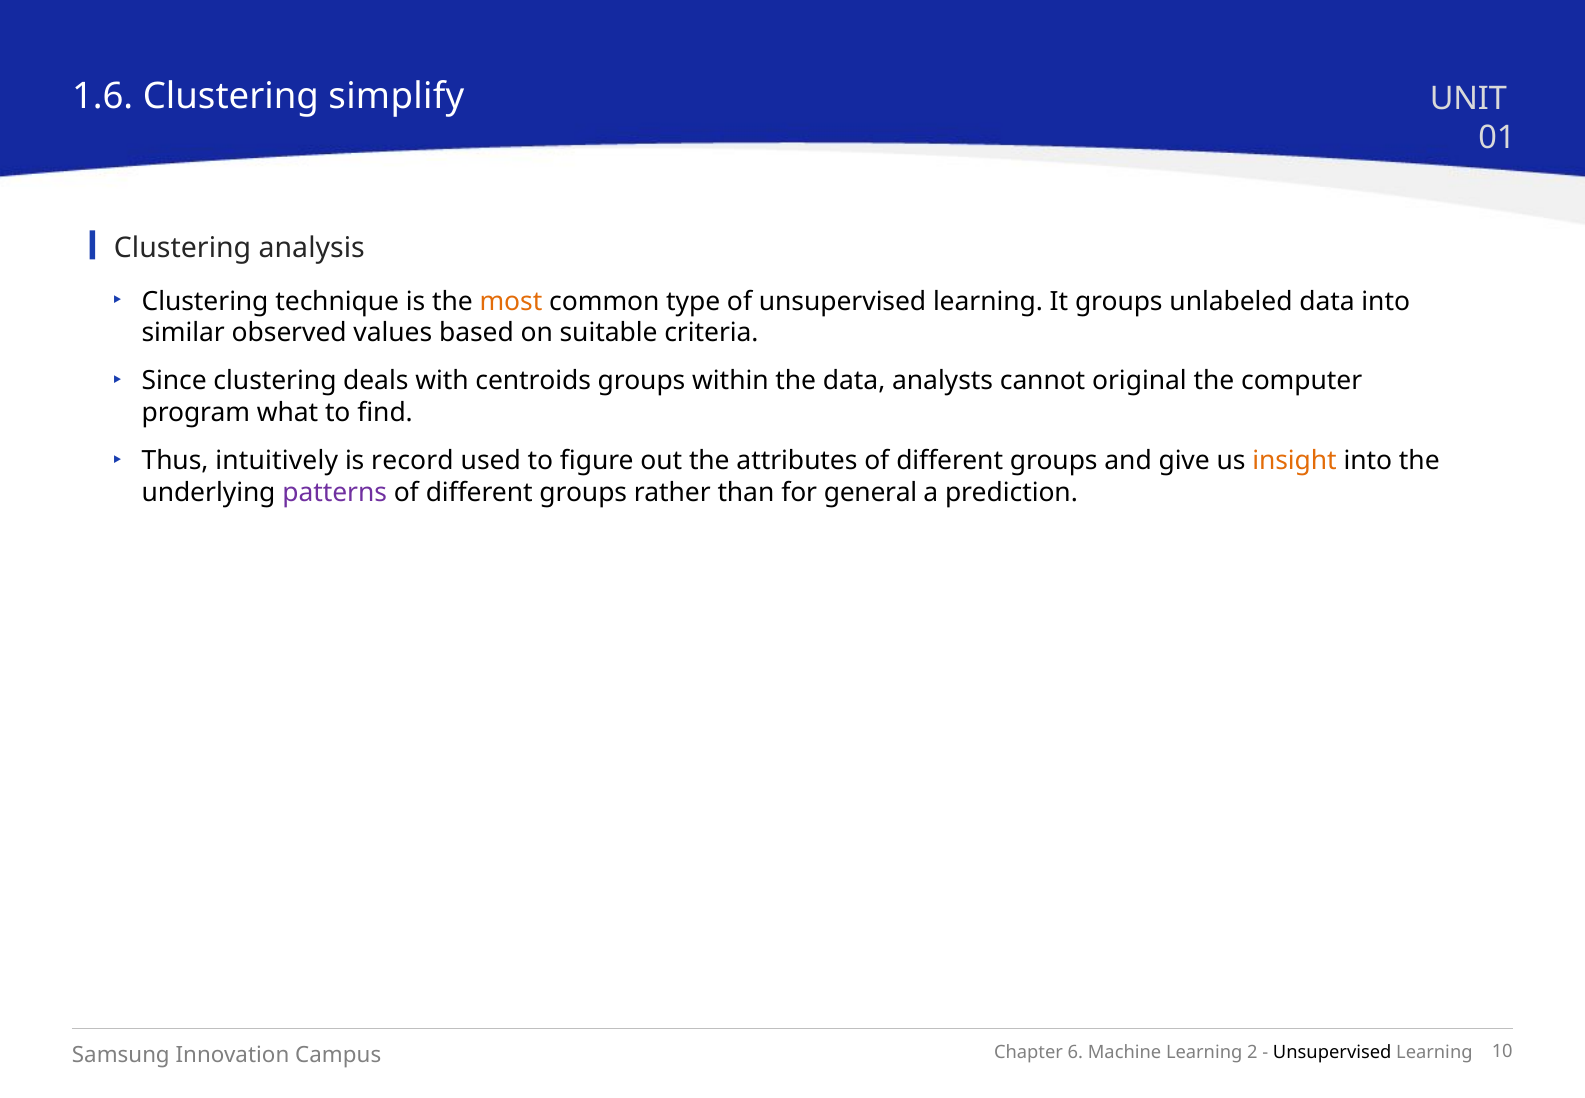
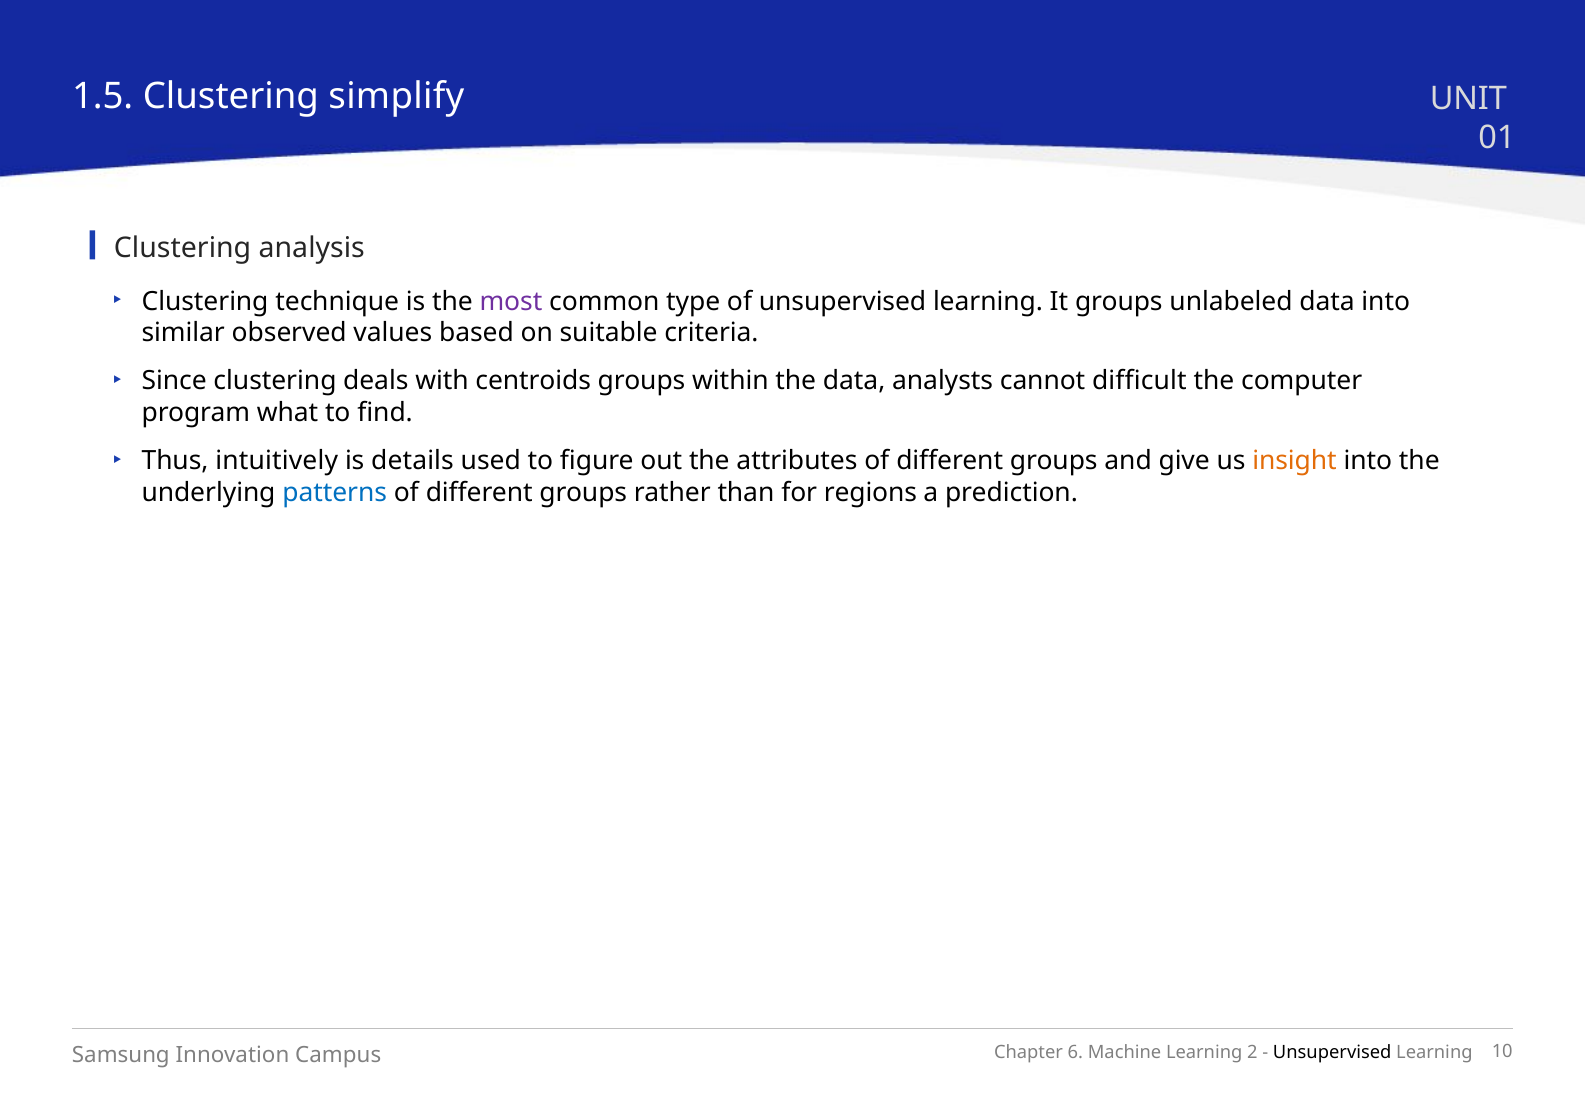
1.6: 1.6 -> 1.5
most colour: orange -> purple
original: original -> difficult
record: record -> details
patterns colour: purple -> blue
general: general -> regions
